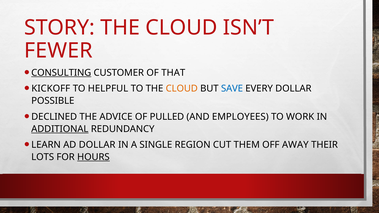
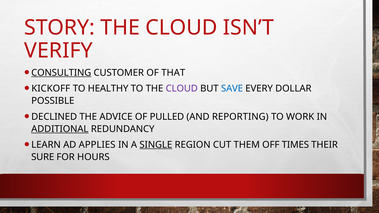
FEWER: FEWER -> VERIFY
HELPFUL: HELPFUL -> HEALTHY
CLOUD at (182, 89) colour: orange -> purple
EMPLOYEES: EMPLOYEES -> REPORTING
AD DOLLAR: DOLLAR -> APPLIES
SINGLE underline: none -> present
AWAY: AWAY -> TIMES
LOTS: LOTS -> SURE
HOURS underline: present -> none
